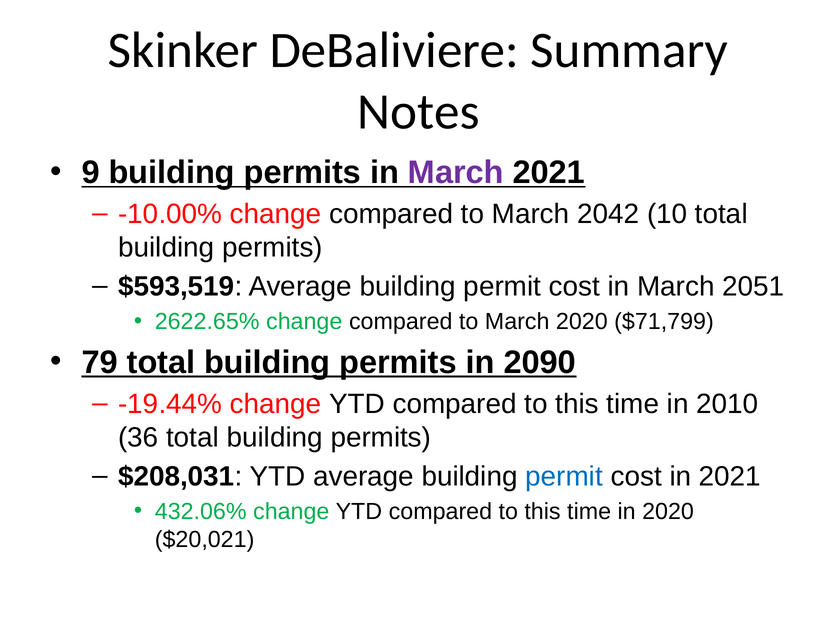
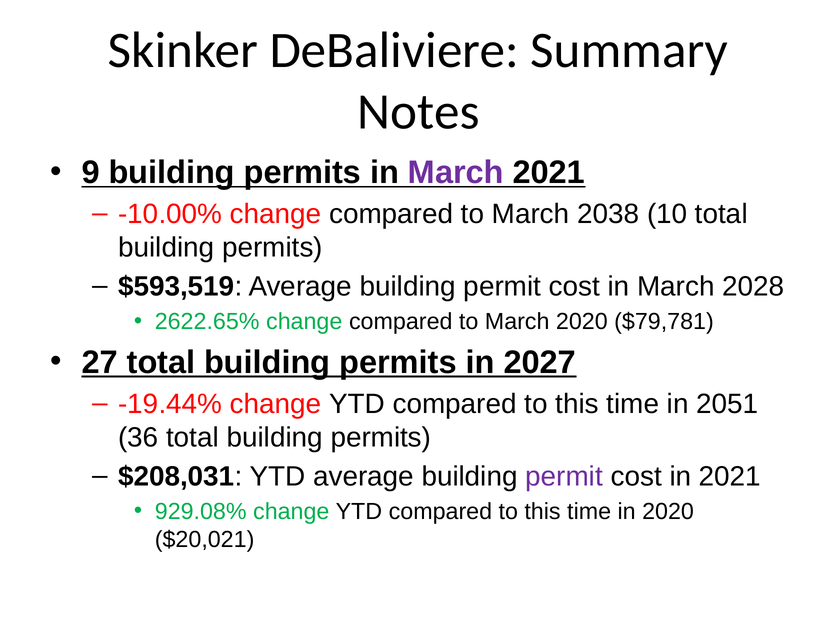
2042: 2042 -> 2038
2051: 2051 -> 2028
$71,799: $71,799 -> $79,781
79: 79 -> 27
2090: 2090 -> 2027
2010: 2010 -> 2051
permit at (564, 476) colour: blue -> purple
432.06%: 432.06% -> 929.08%
